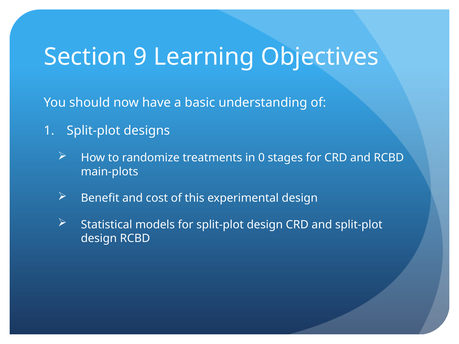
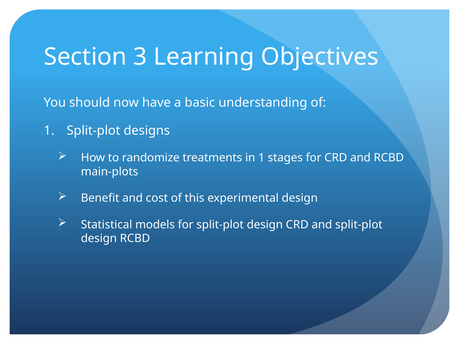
9: 9 -> 3
in 0: 0 -> 1
